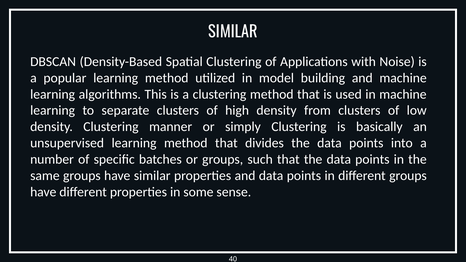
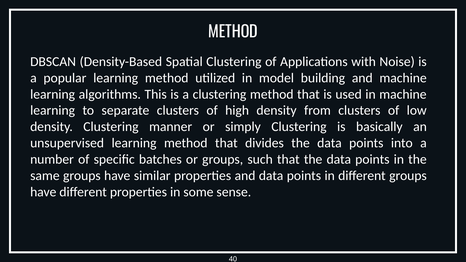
SIMILAR at (233, 32): SIMILAR -> METHOD
